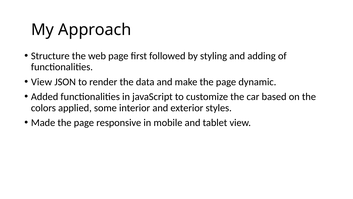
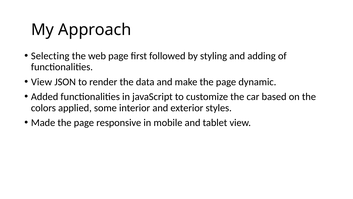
Structure: Structure -> Selecting
